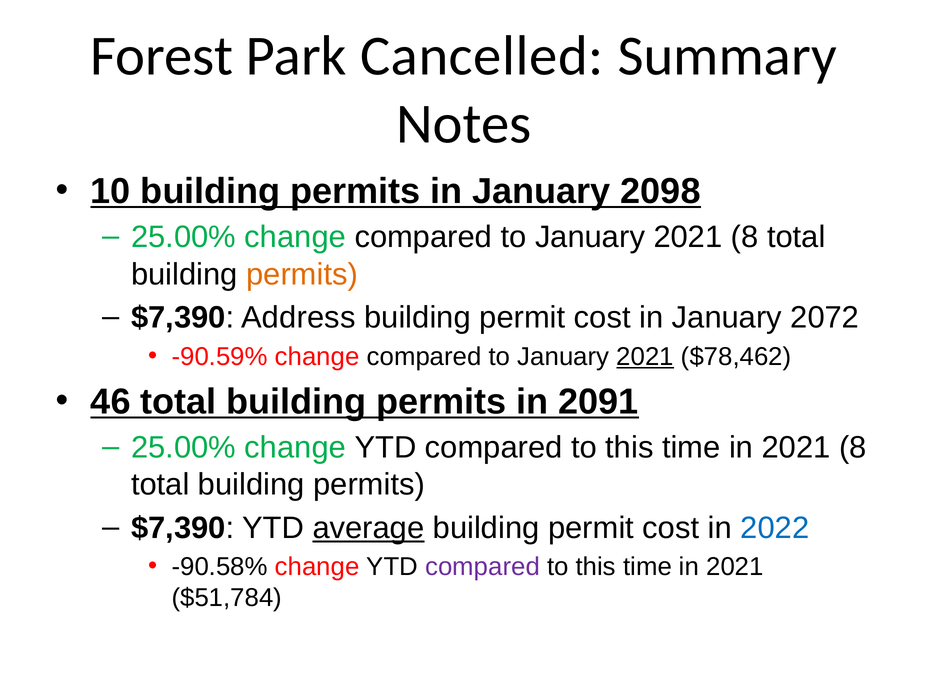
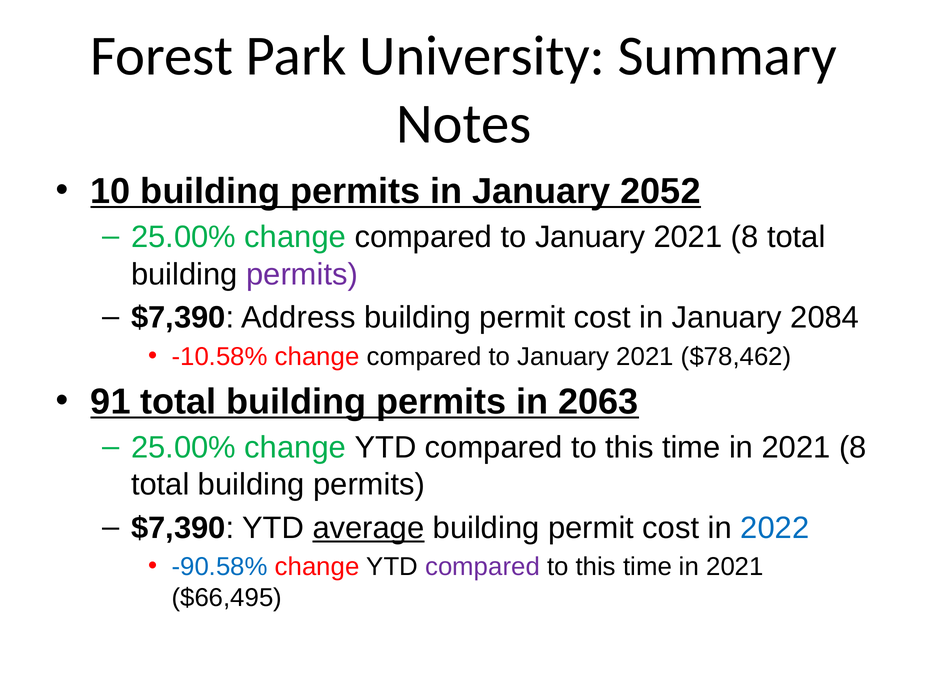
Cancelled: Cancelled -> University
2098: 2098 -> 2052
permits at (302, 274) colour: orange -> purple
2072: 2072 -> 2084
-90.59%: -90.59% -> -10.58%
2021 at (645, 357) underline: present -> none
46: 46 -> 91
2091: 2091 -> 2063
-90.58% colour: black -> blue
$51,784: $51,784 -> $66,495
